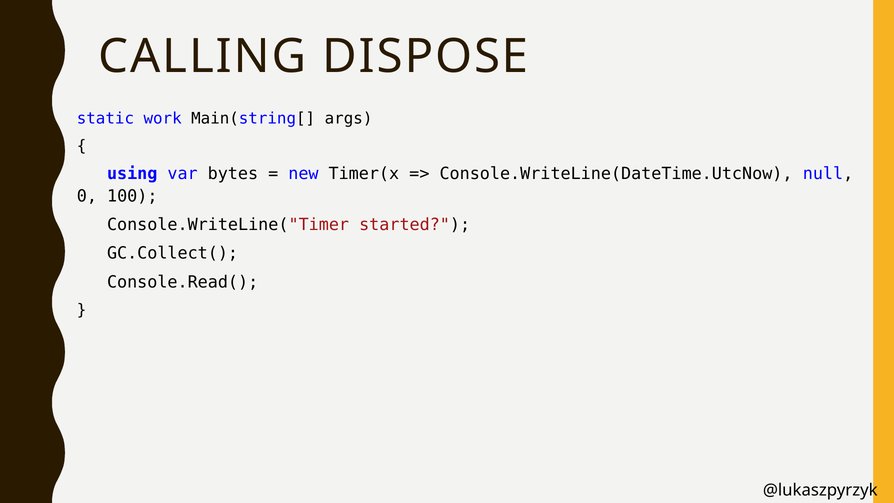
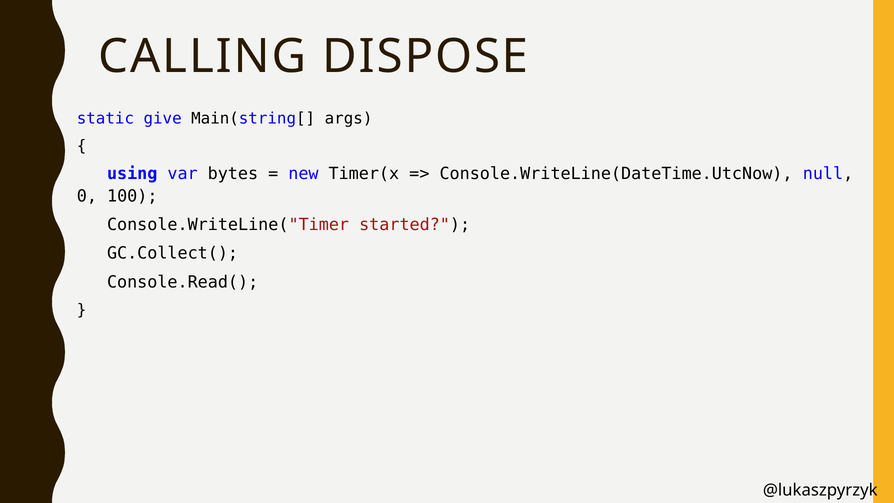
work: work -> give
